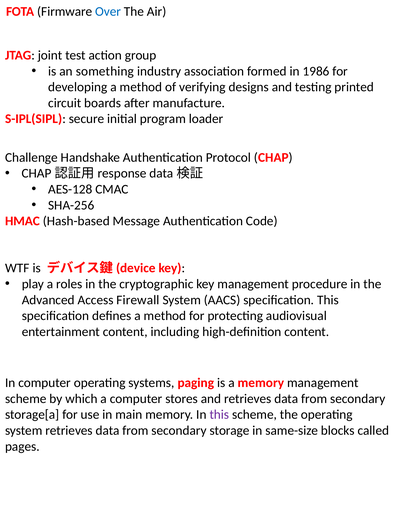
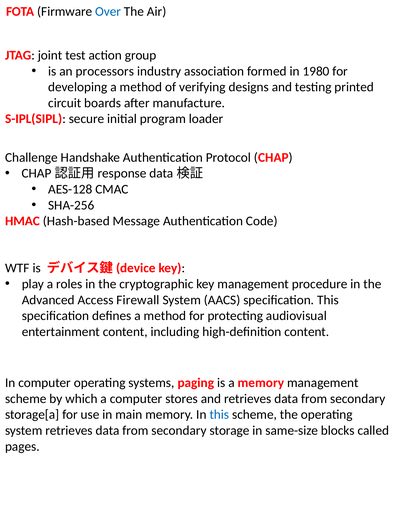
something: something -> processors
1986: 1986 -> 1980
this at (219, 415) colour: purple -> blue
